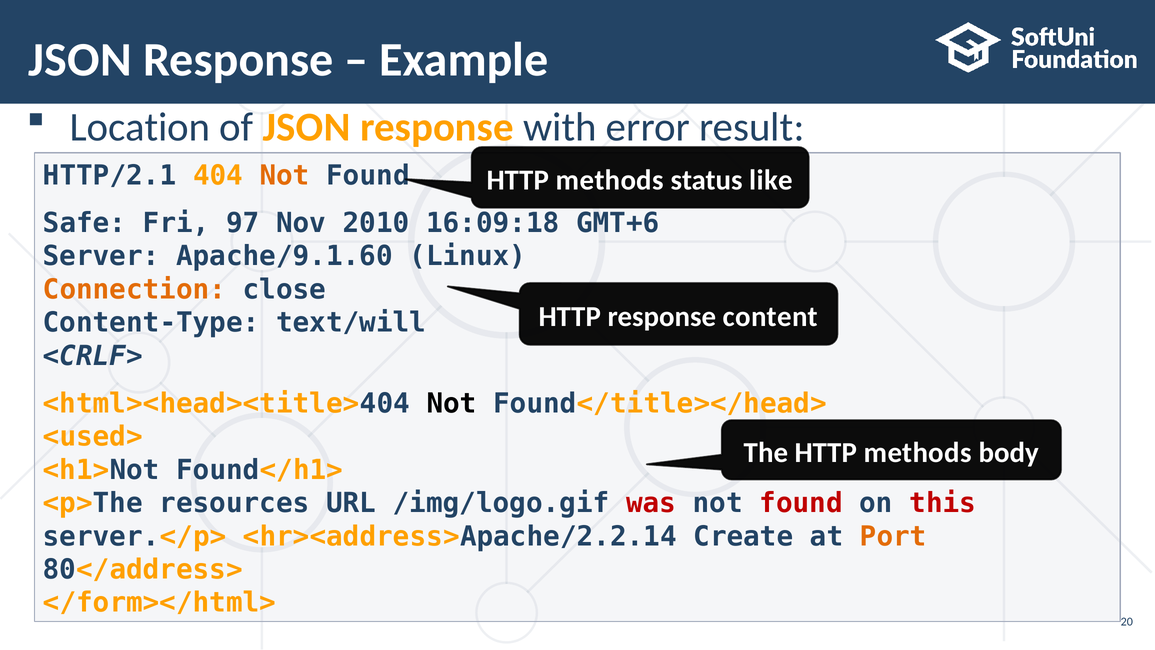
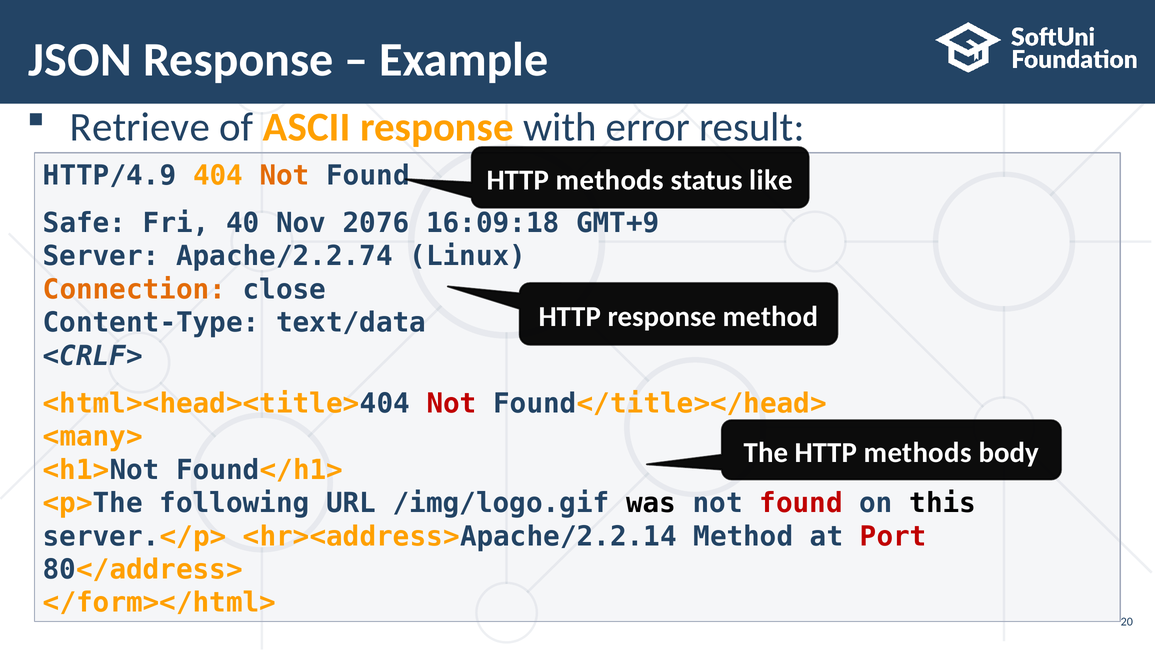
Location: Location -> Retrieve
of JSON: JSON -> ASCII
HTTP/2.1: HTTP/2.1 -> HTTP/4.9
97: 97 -> 40
2010: 2010 -> 2076
GMT+6: GMT+6 -> GMT+9
Apache/9.1.60: Apache/9.1.60 -> Apache/2.2.74
response content: content -> method
text/will: text/will -> text/data
Not at (452, 404) colour: black -> red
<used>: <used> -> <many>
resources: resources -> following
was colour: red -> black
this colour: red -> black
<hr><address>Apache/2.2.14 Create: Create -> Method
Port colour: orange -> red
